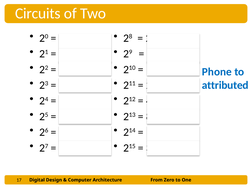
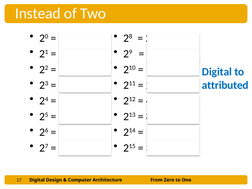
Circuits: Circuits -> Instead
Phone at (217, 72): Phone -> Digital
